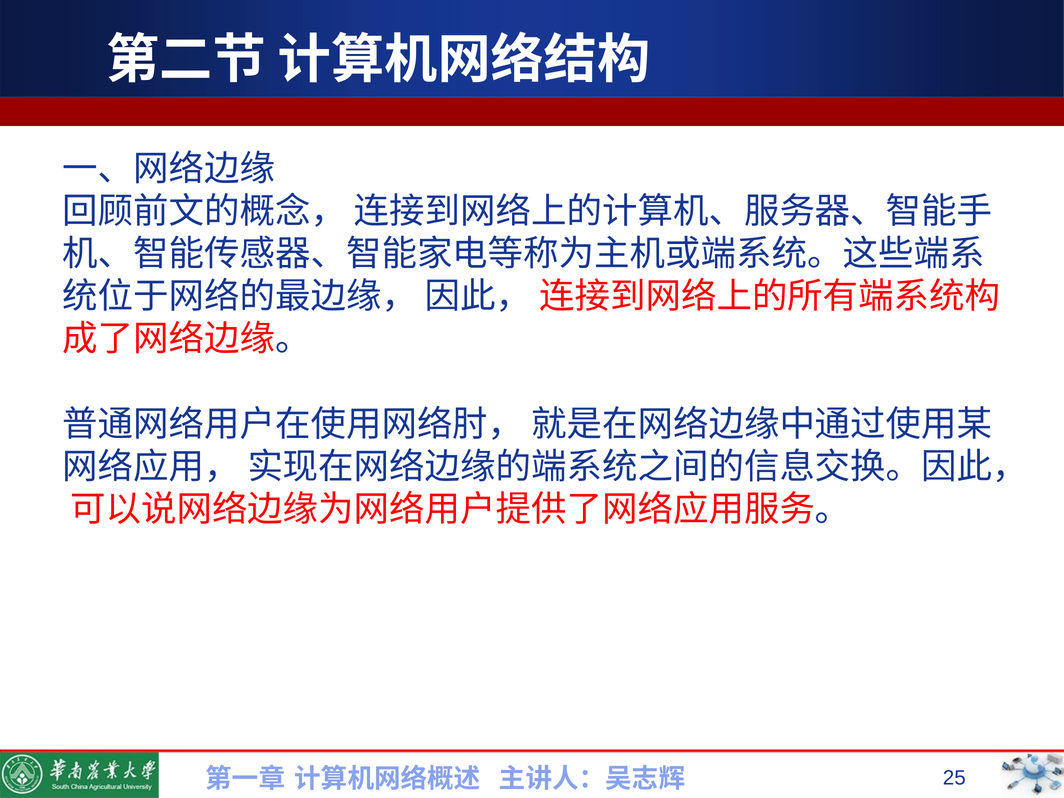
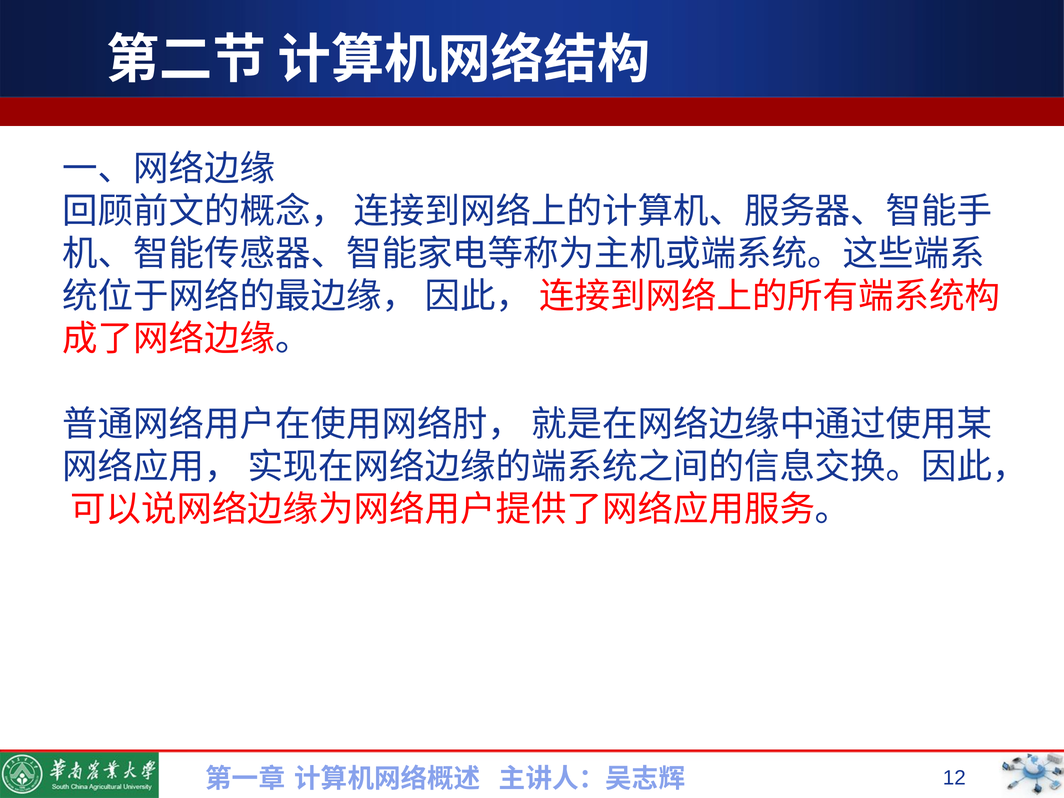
25: 25 -> 12
